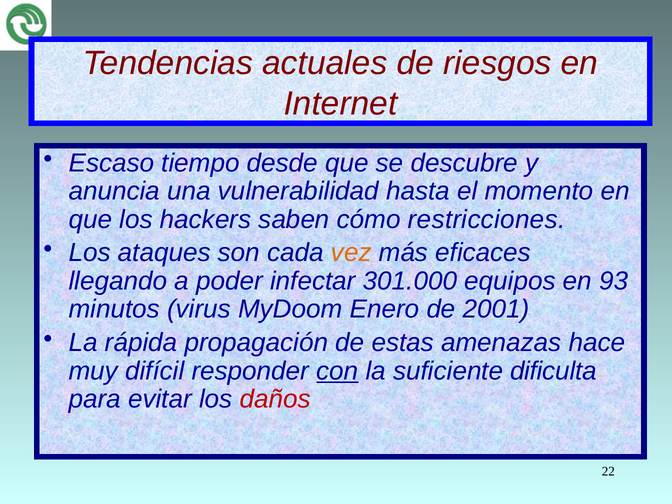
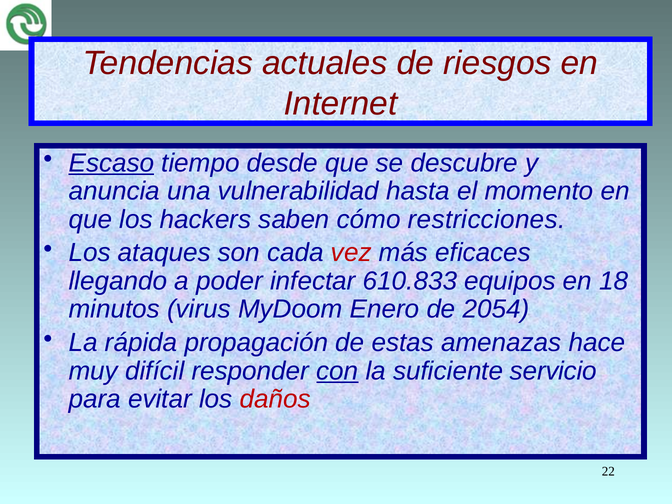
Escaso underline: none -> present
vez colour: orange -> red
301.000: 301.000 -> 610.833
93: 93 -> 18
2001: 2001 -> 2054
dificulta: dificulta -> servicio
